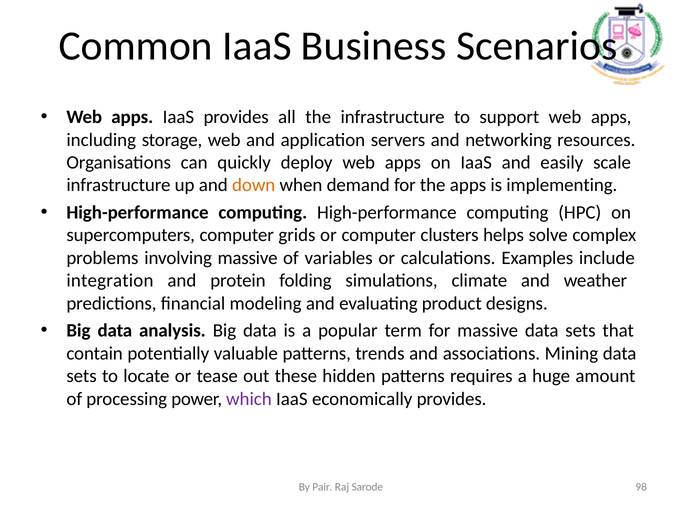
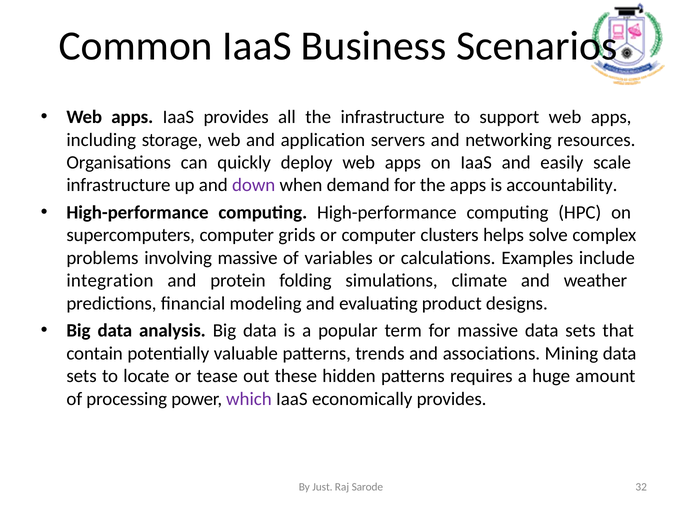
down colour: orange -> purple
implementing: implementing -> accountability
Pair: Pair -> Just
98: 98 -> 32
